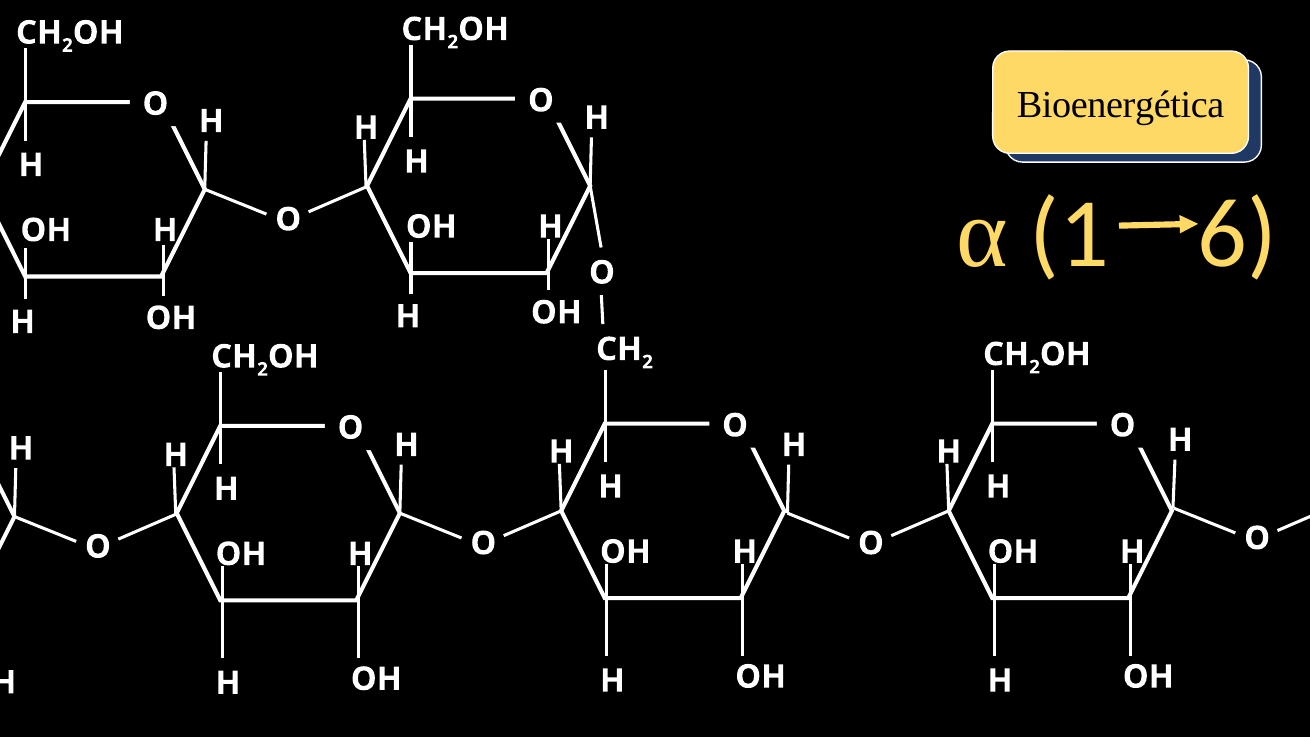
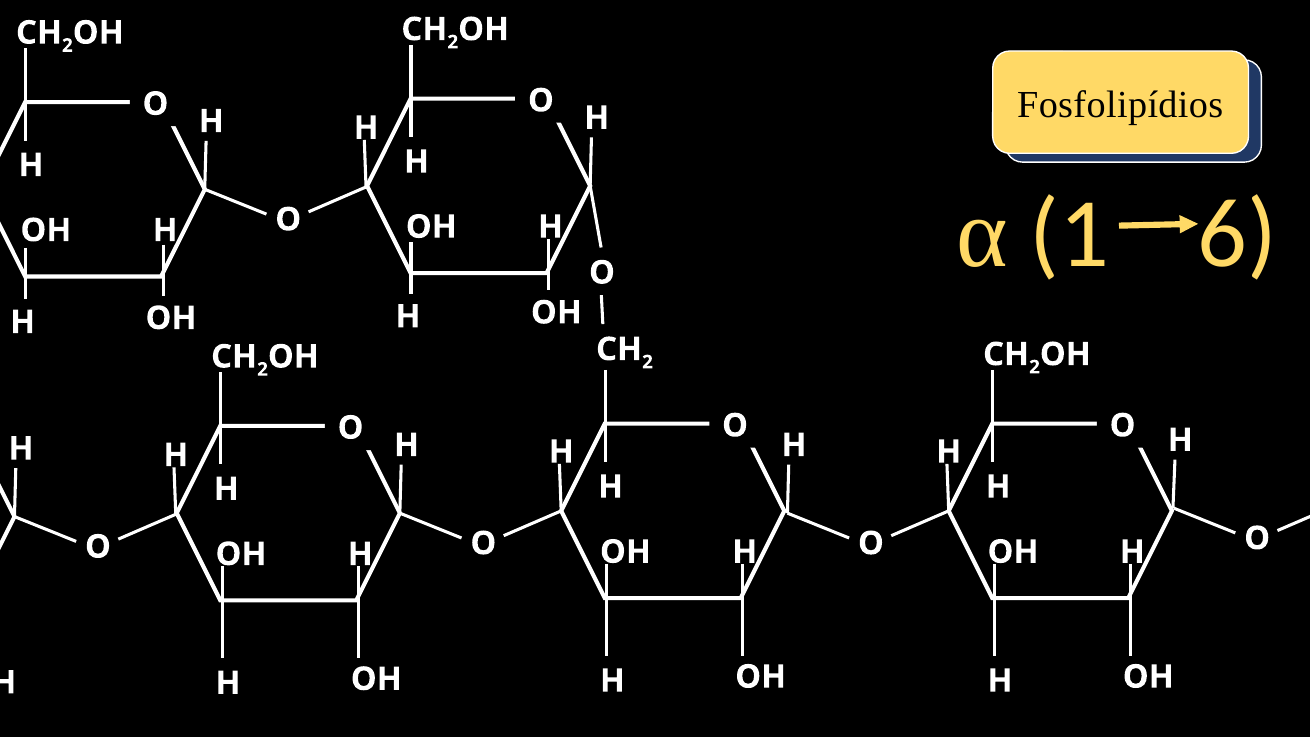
Bioenergética: Bioenergética -> Fosfolipídios
